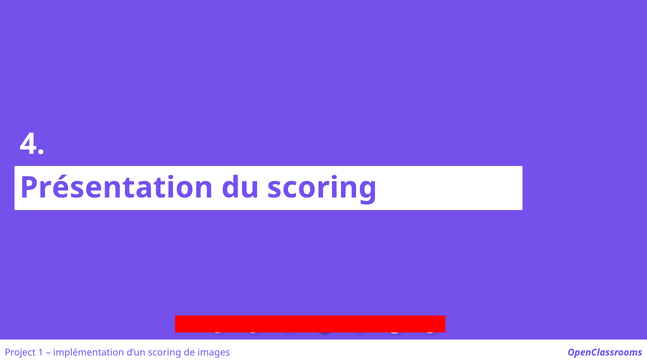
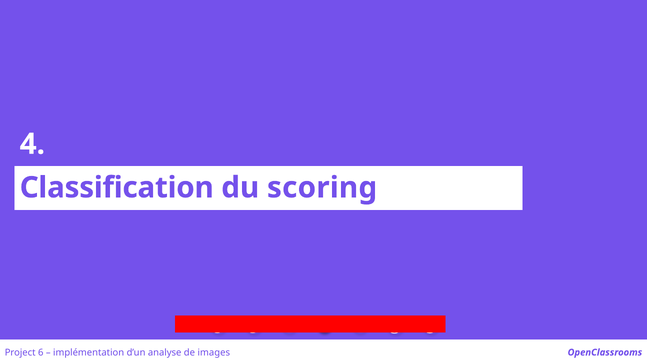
Présentation: Présentation -> Classification
1: 1 -> 6
d’un scoring: scoring -> analyse
